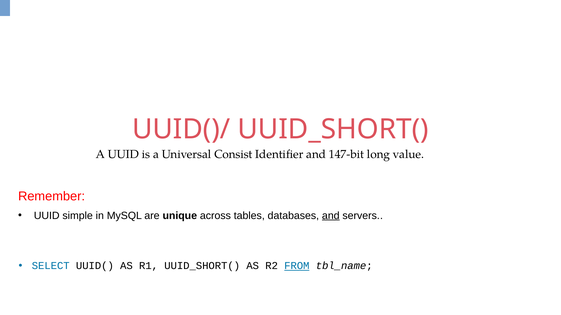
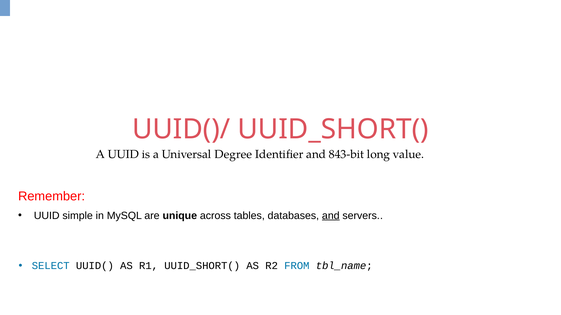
Consist: Consist -> Degree
147-bit: 147-bit -> 843-bit
FROM underline: present -> none
